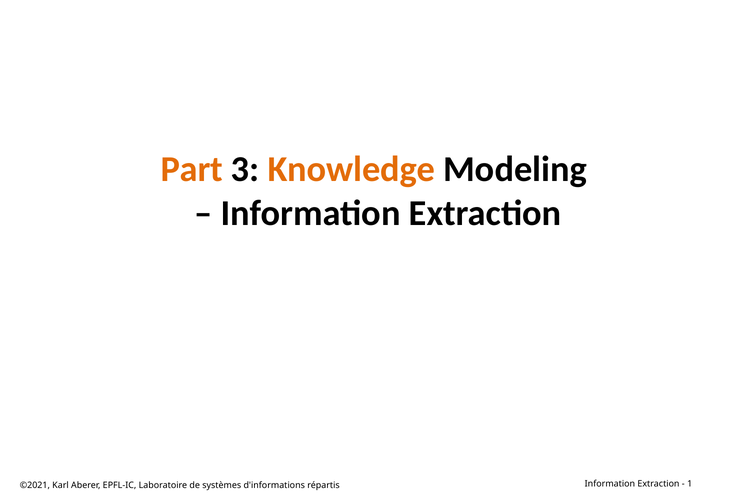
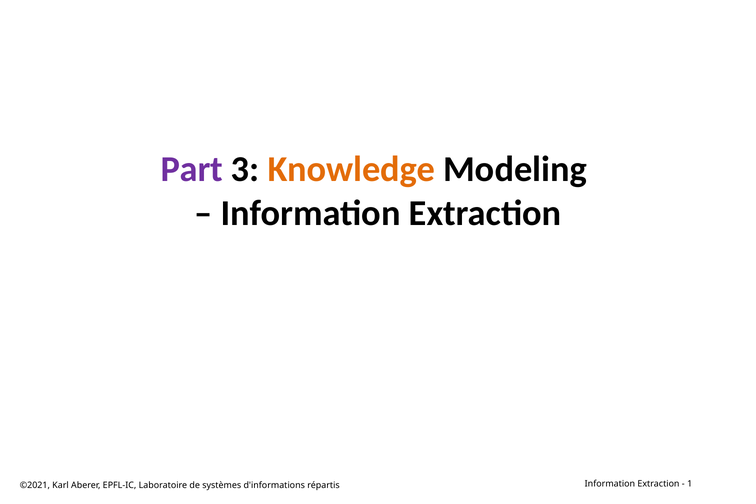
Part colour: orange -> purple
